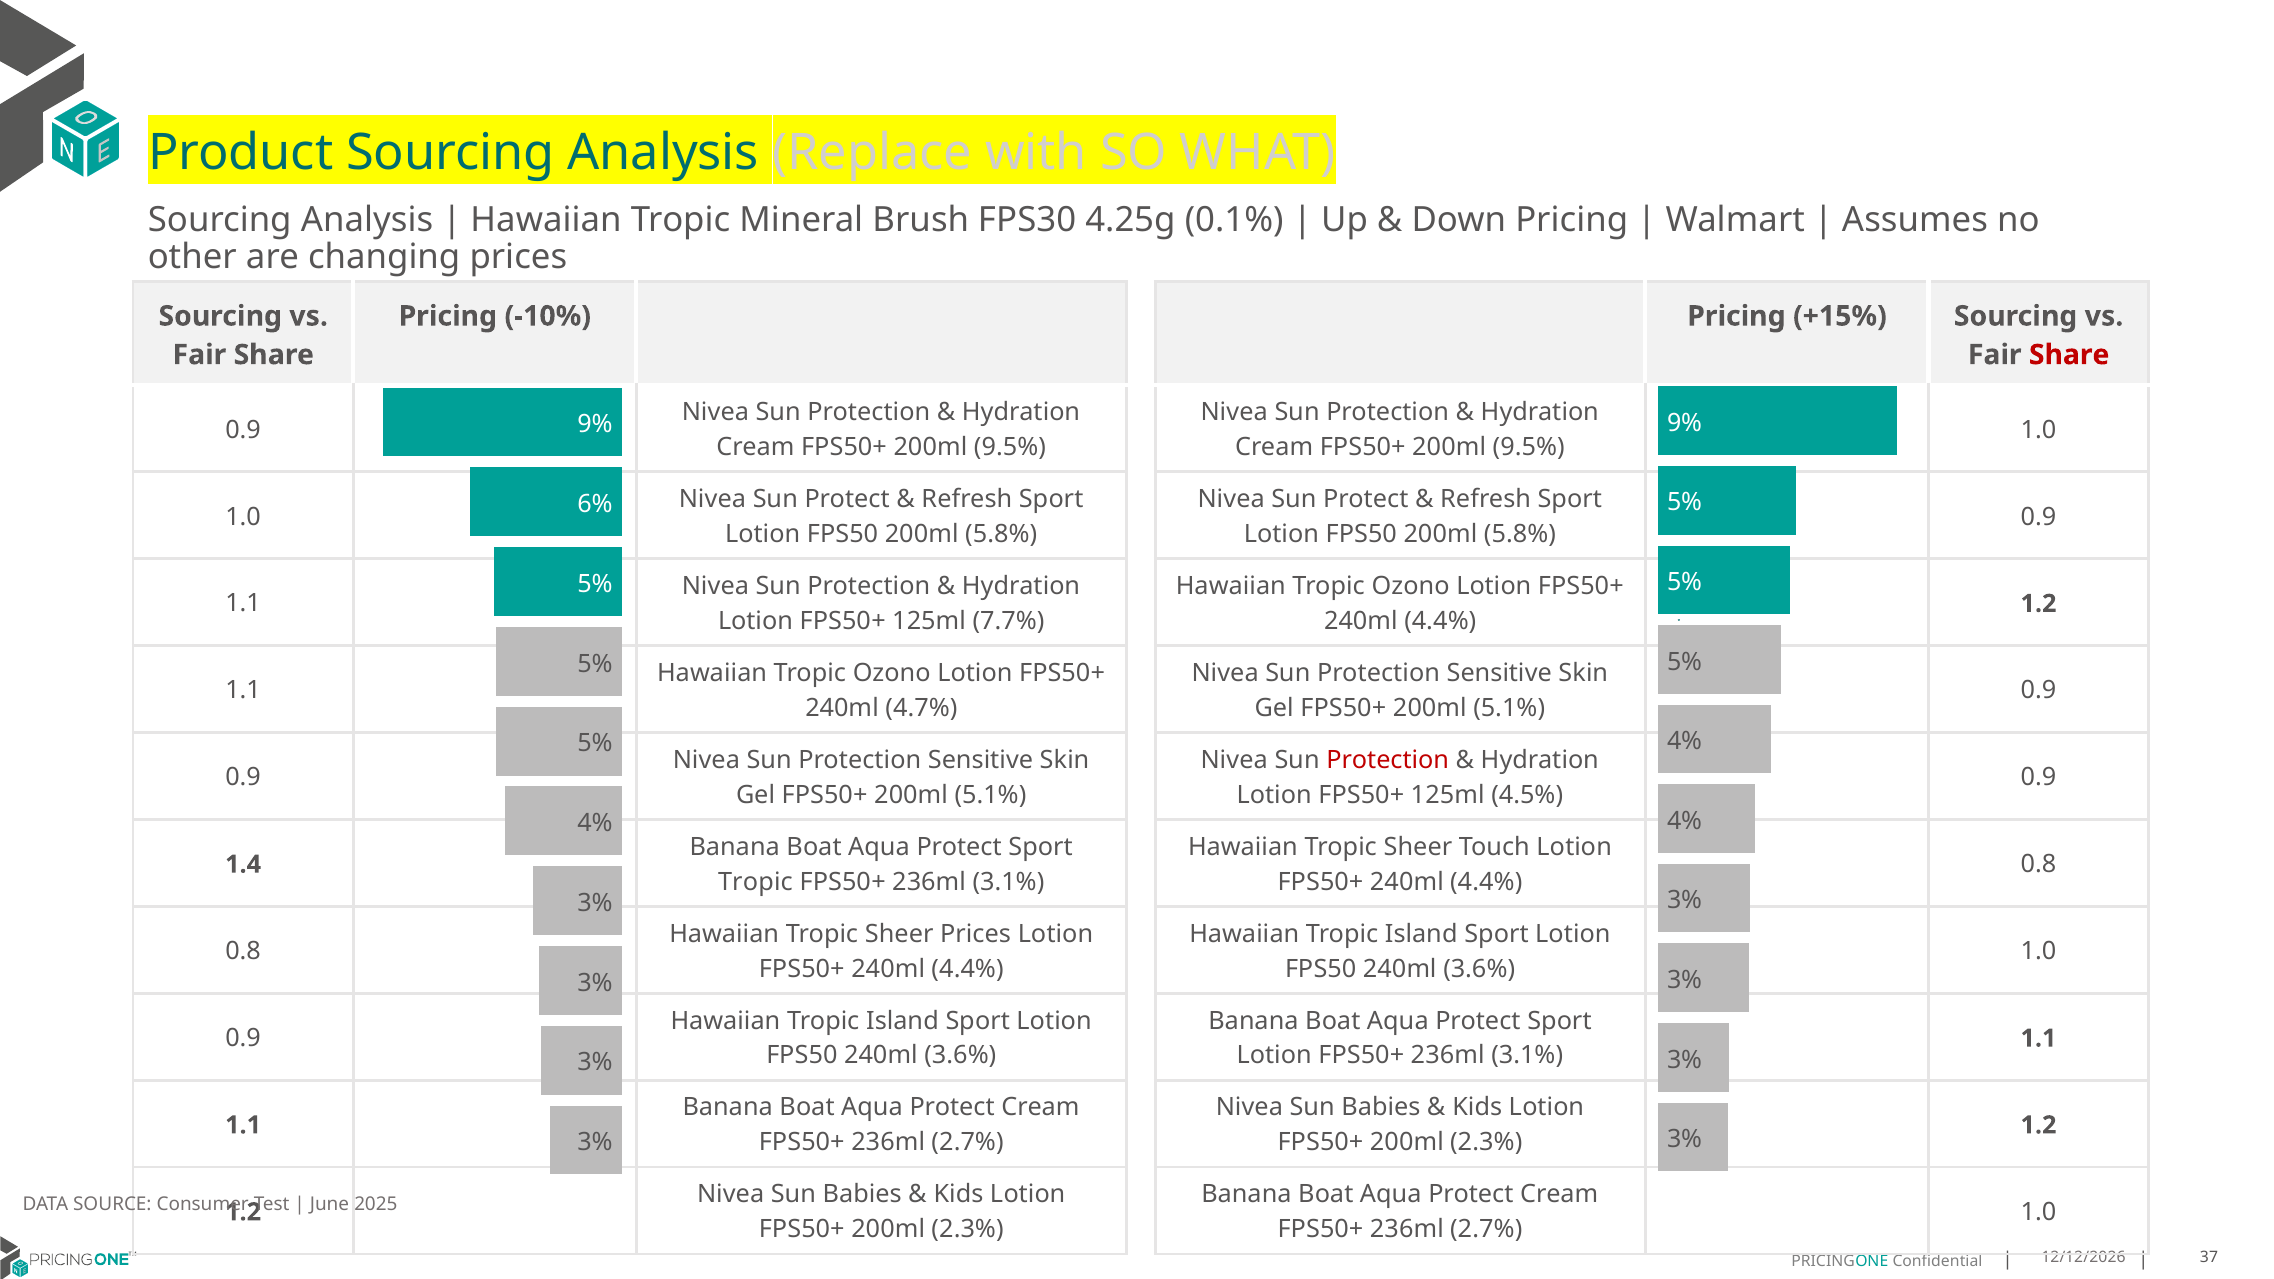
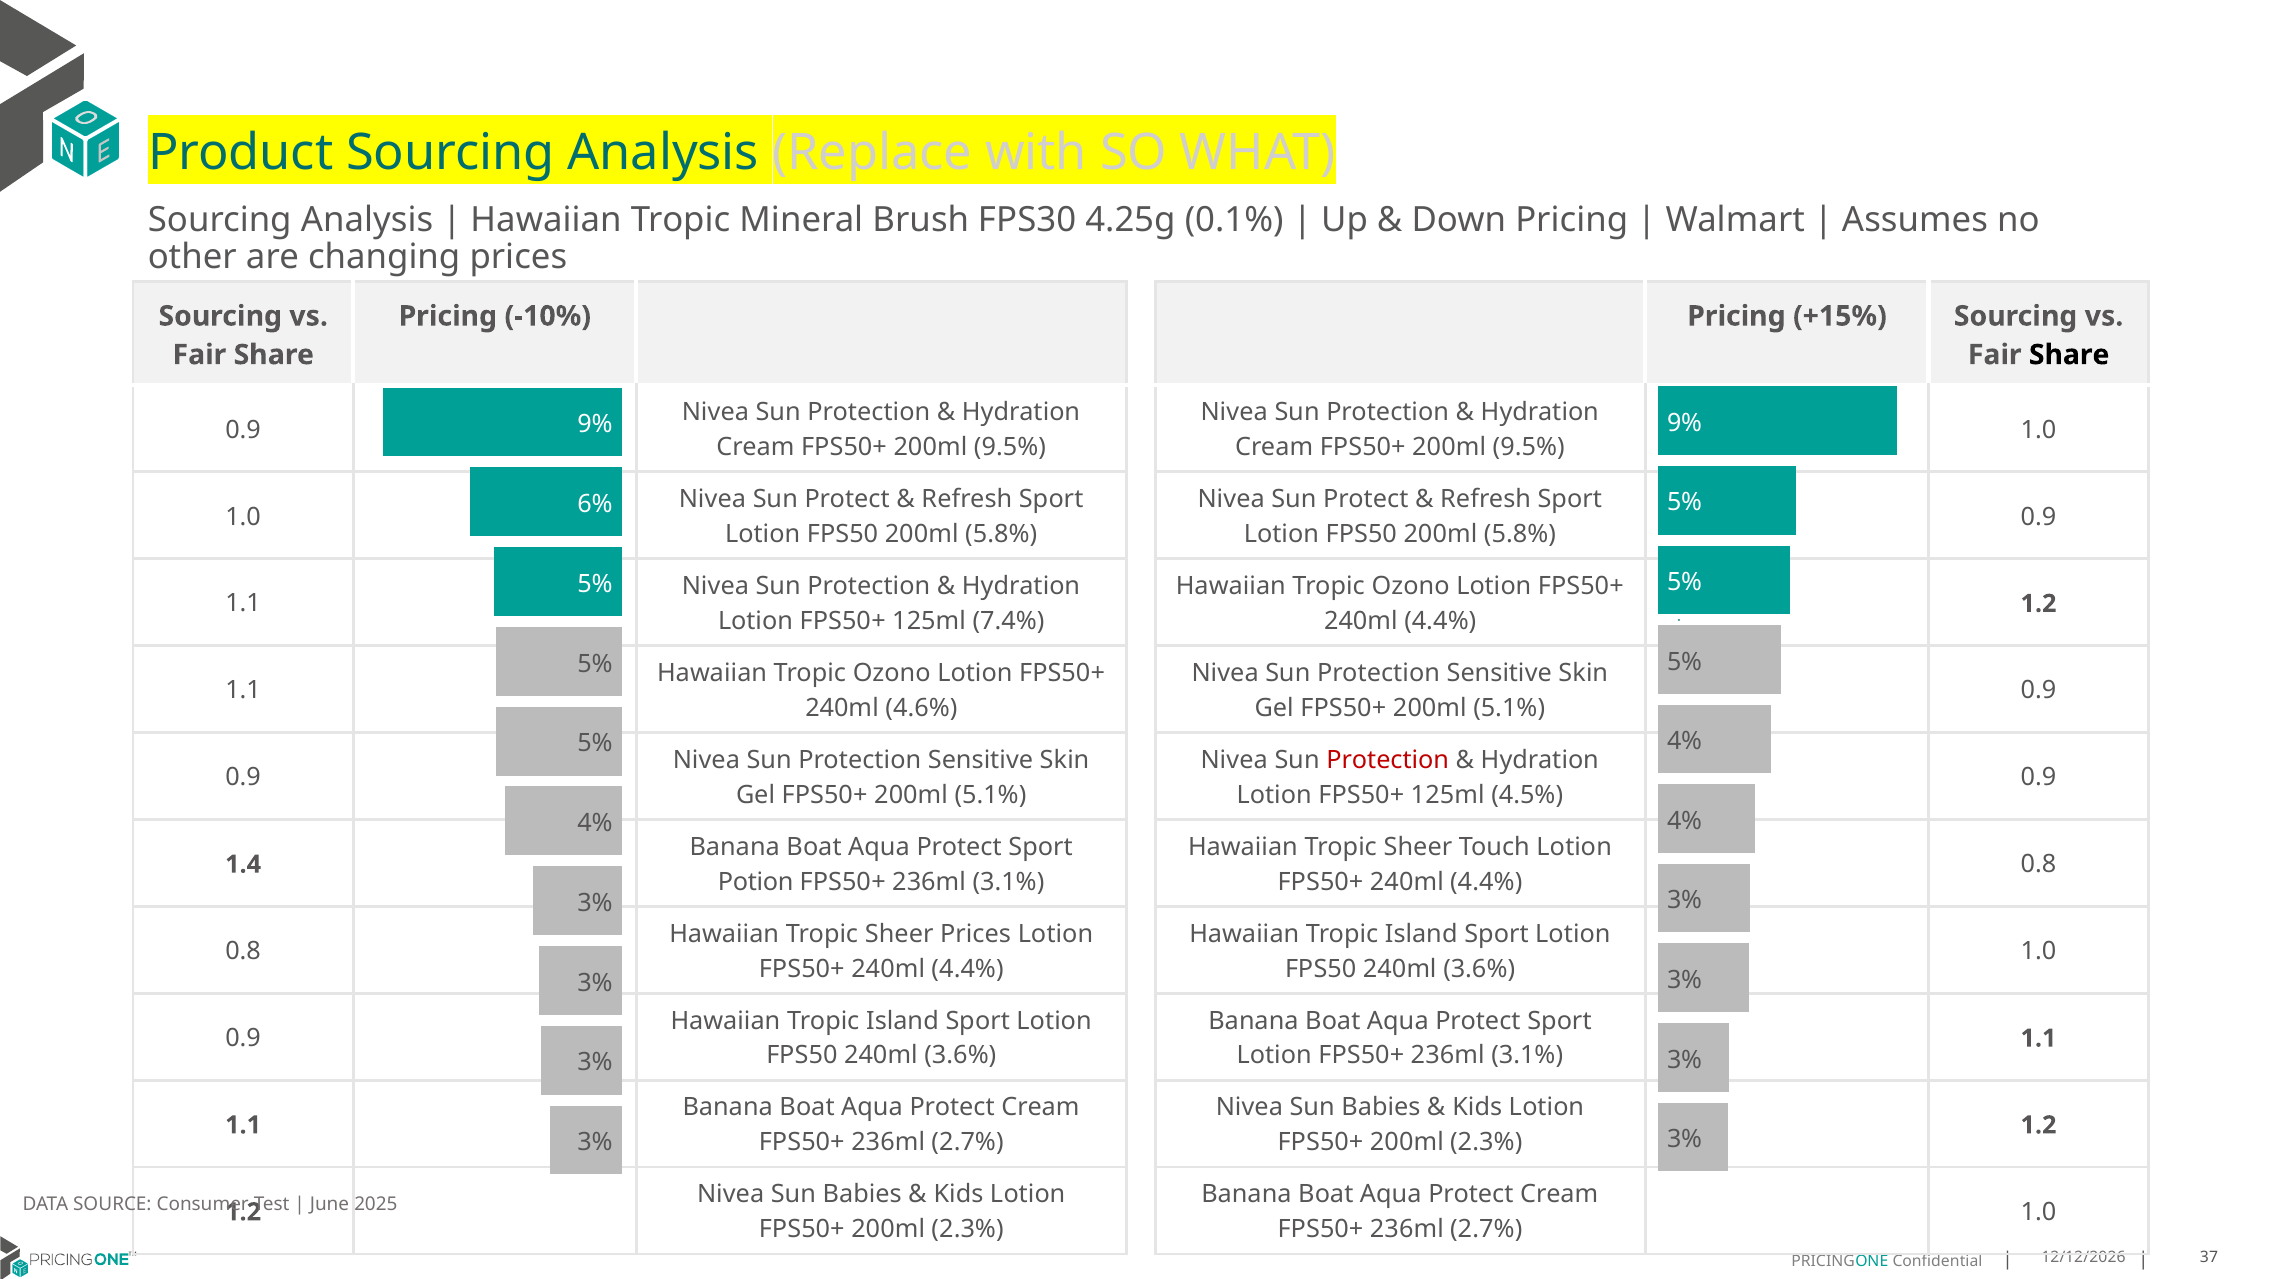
Share at (2069, 355) colour: red -> black
7.7%: 7.7% -> 7.4%
4.7%: 4.7% -> 4.6%
Tropic at (755, 882): Tropic -> Potion
